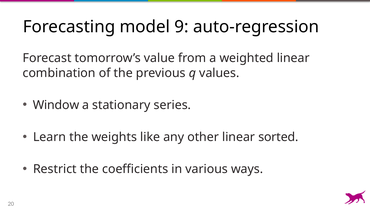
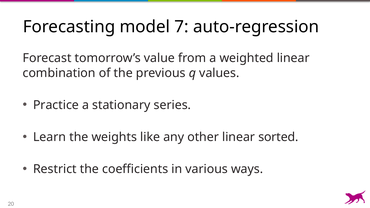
9: 9 -> 7
Window: Window -> Practice
